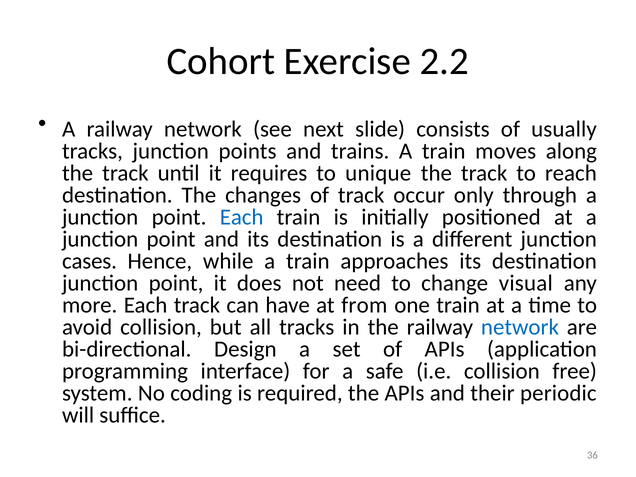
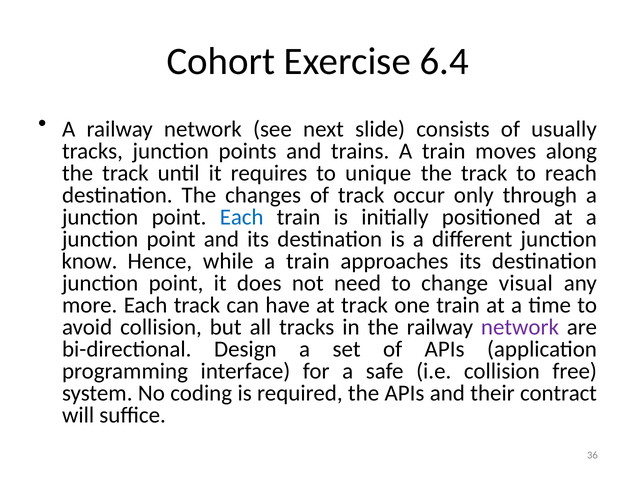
2.2: 2.2 -> 6.4
cases: cases -> know
at from: from -> track
network at (520, 327) colour: blue -> purple
periodic: periodic -> contract
